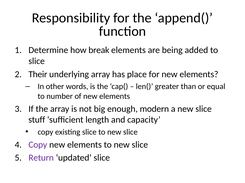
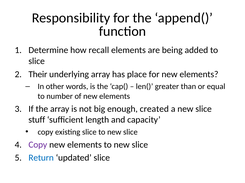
break: break -> recall
modern: modern -> created
Return colour: purple -> blue
